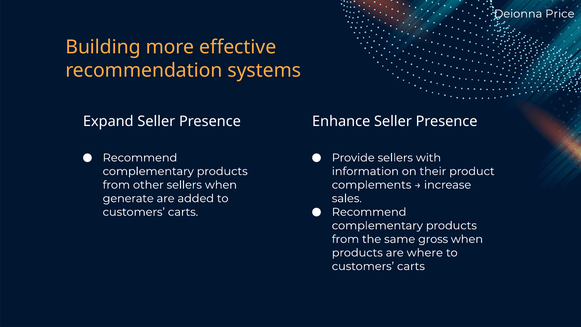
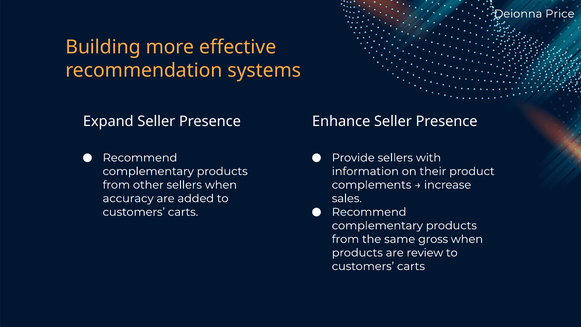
generate: generate -> accuracy
where: where -> review
